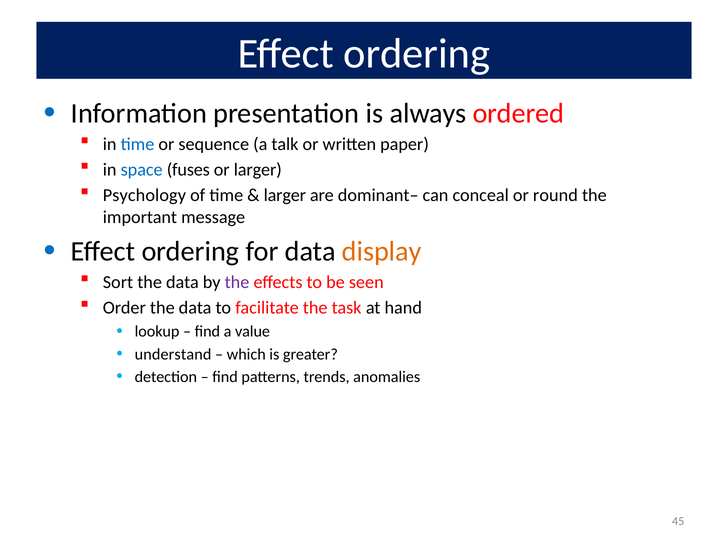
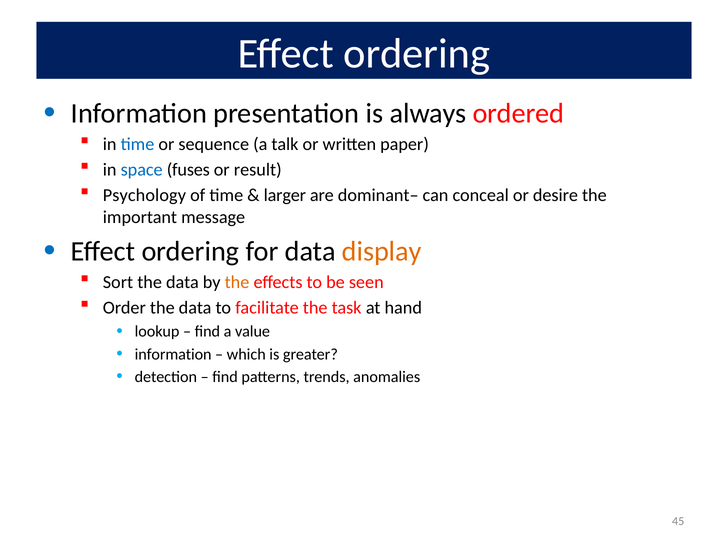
or larger: larger -> result
round: round -> desire
the at (237, 282) colour: purple -> orange
understand at (173, 354): understand -> information
